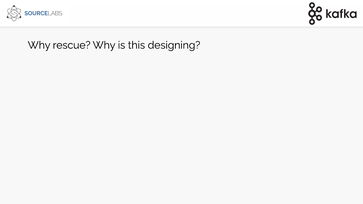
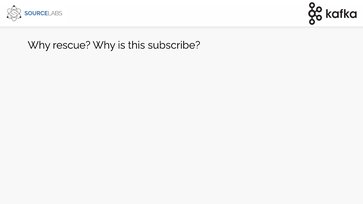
designing: designing -> subscribe
